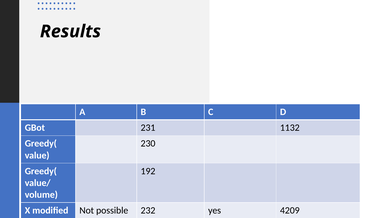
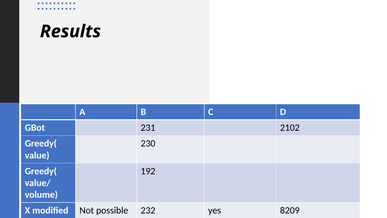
1132: 1132 -> 2102
4209: 4209 -> 8209
